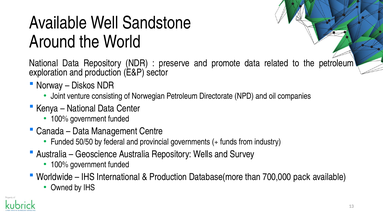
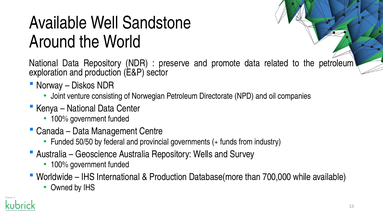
pack: pack -> while
